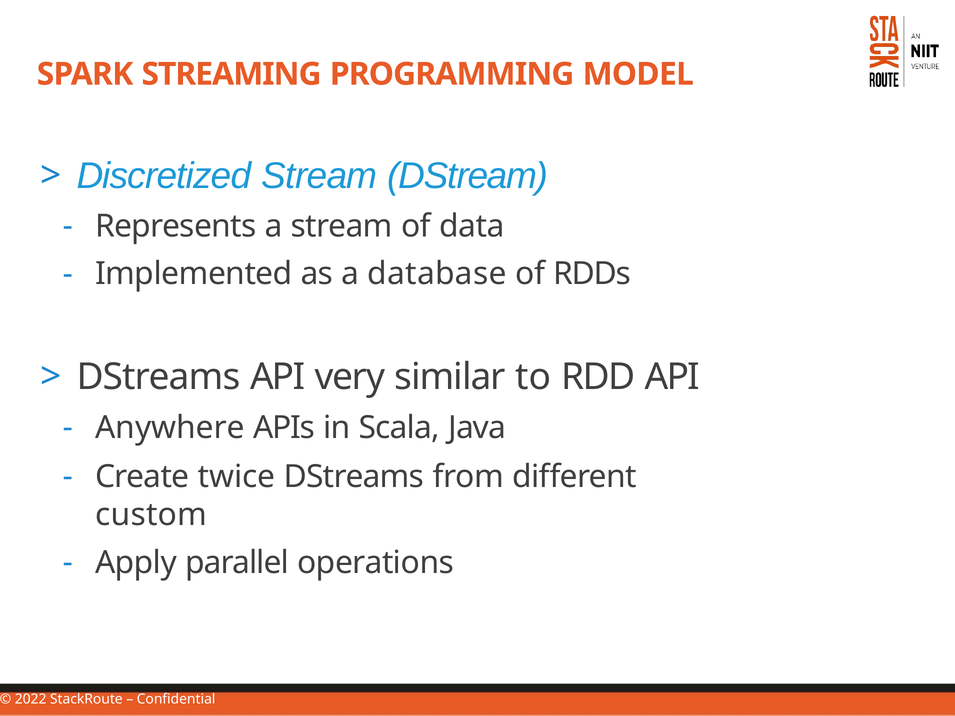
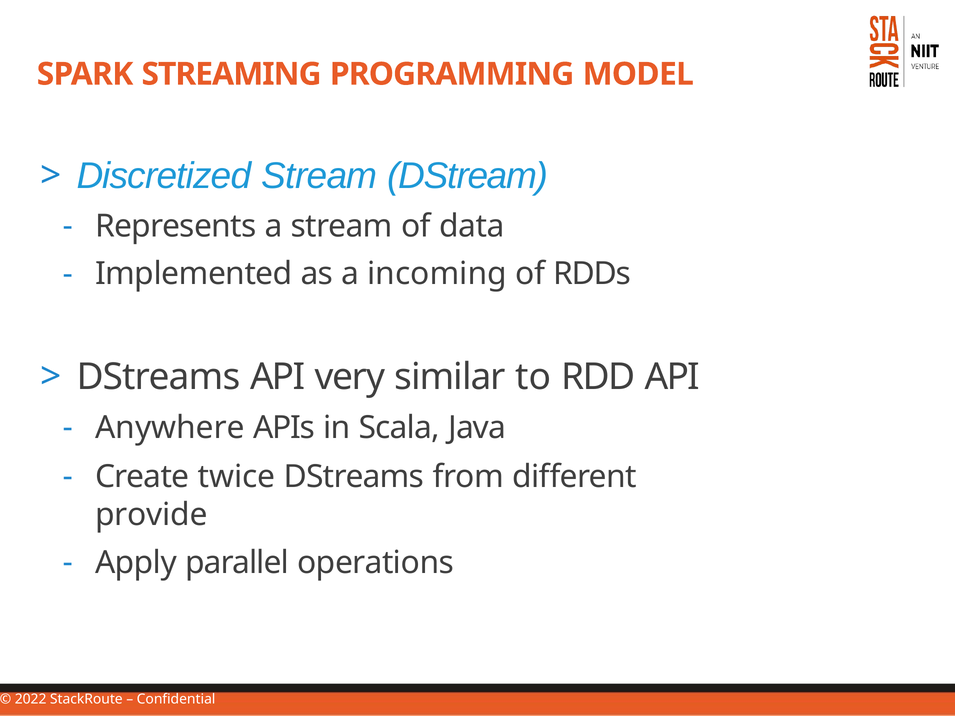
database: database -> incoming
custom: custom -> provide
